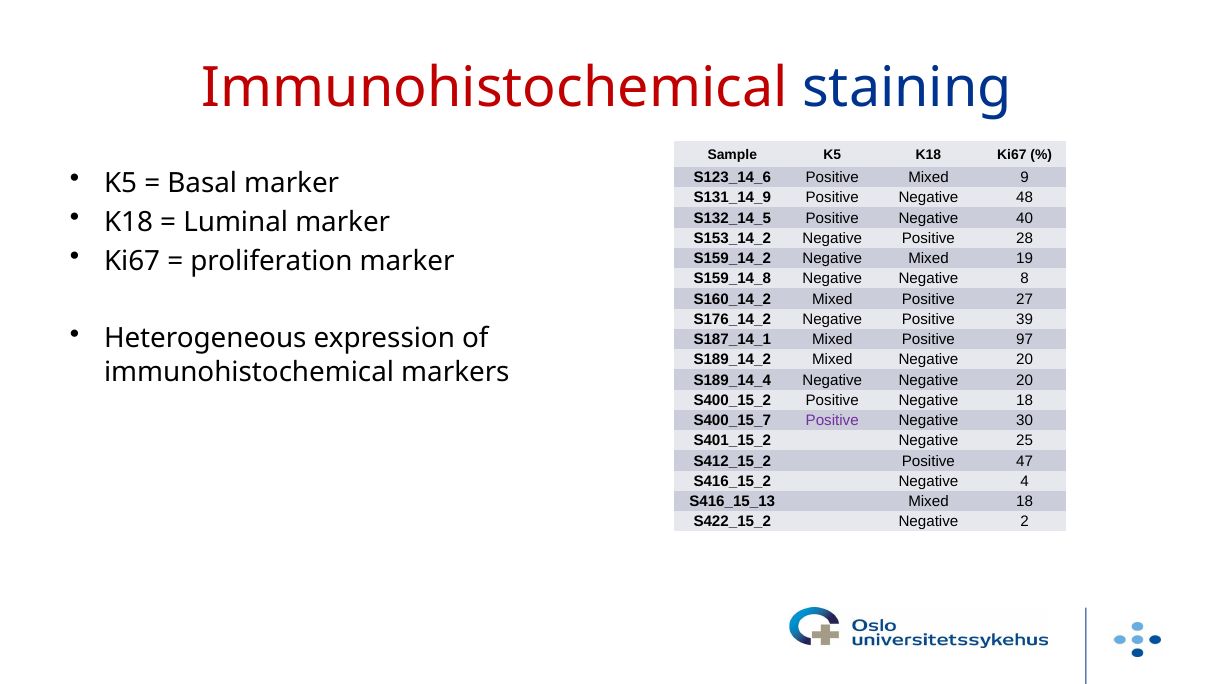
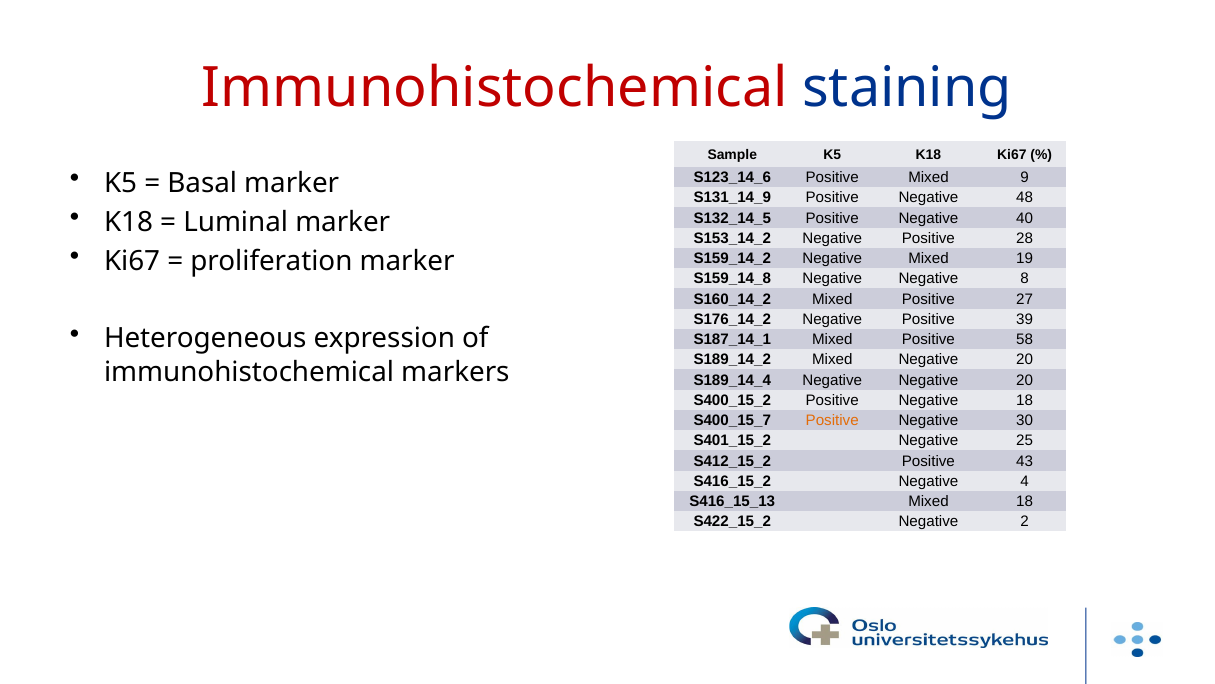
97: 97 -> 58
Positive at (832, 420) colour: purple -> orange
47: 47 -> 43
